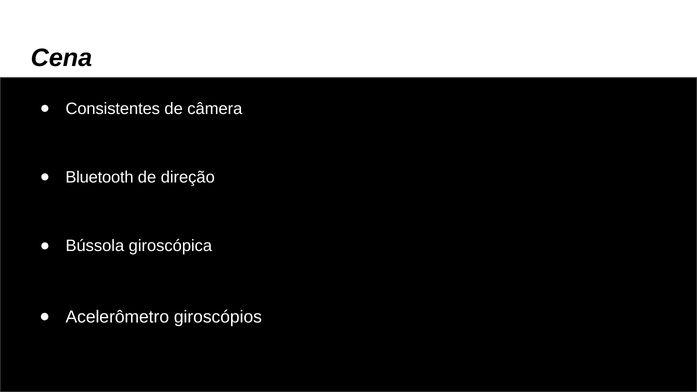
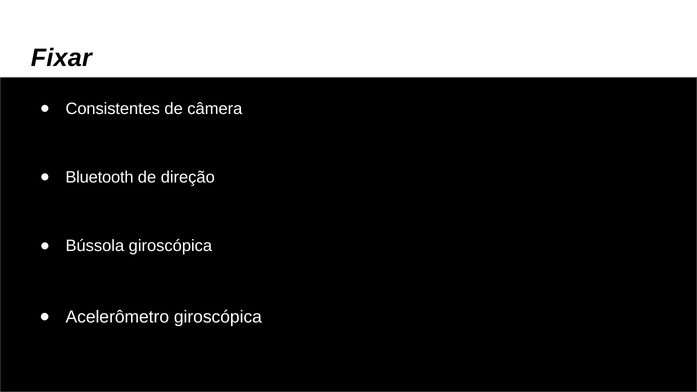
Cena: Cena -> Fixar
Acelerômetro giroscópios: giroscópios -> giroscópica
